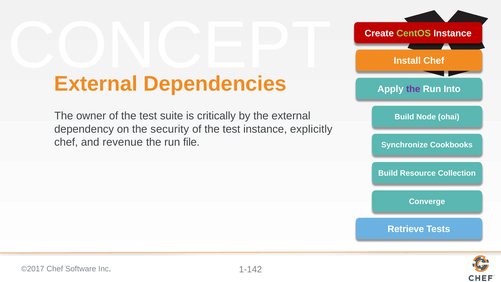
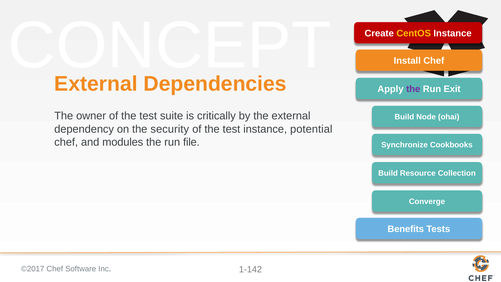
CentOS colour: light green -> yellow
Into: Into -> Exit
explicitly: explicitly -> potential
revenue: revenue -> modules
Retrieve: Retrieve -> Benefits
